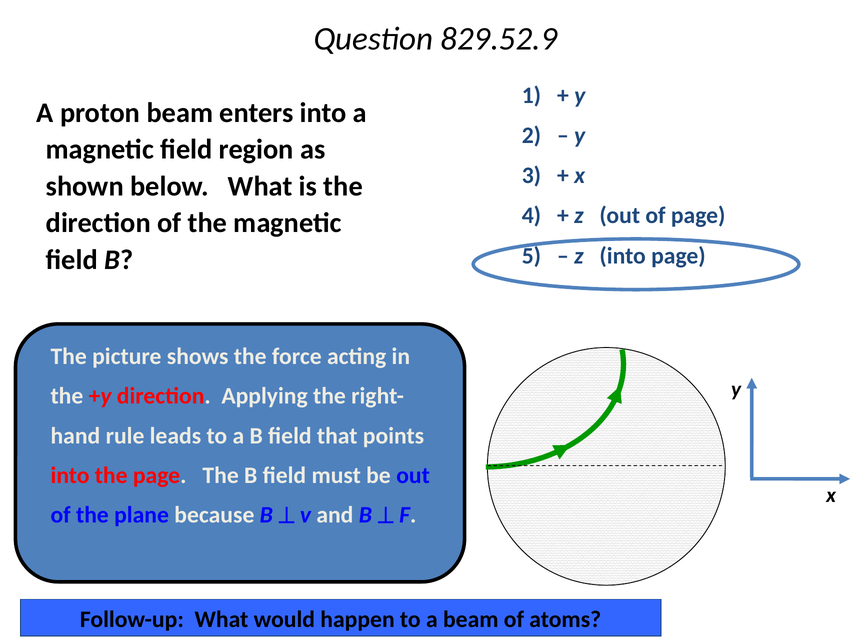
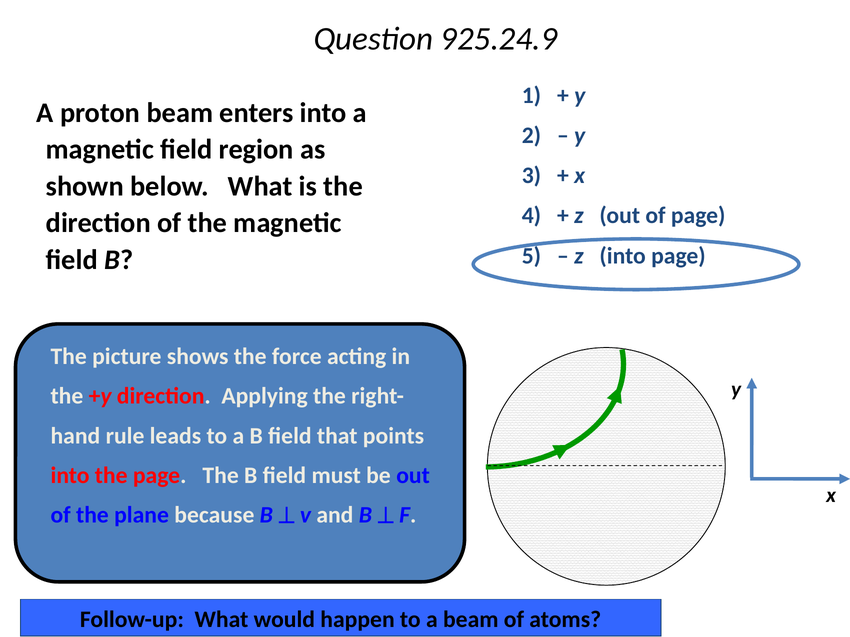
829.52.9: 829.52.9 -> 925.24.9
